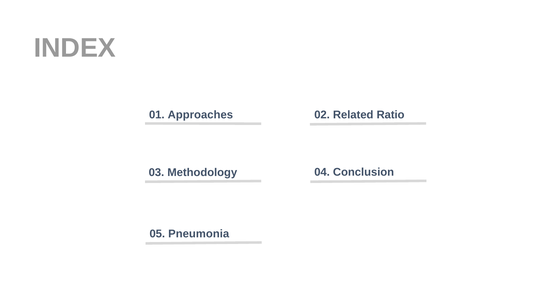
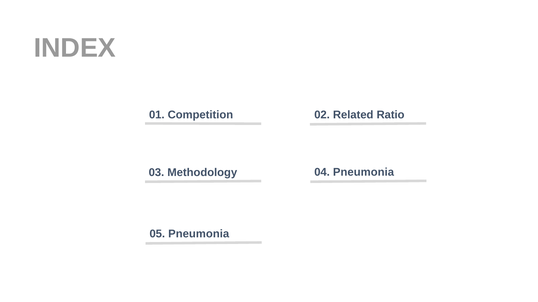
Approaches: Approaches -> Competition
04 Conclusion: Conclusion -> Pneumonia
